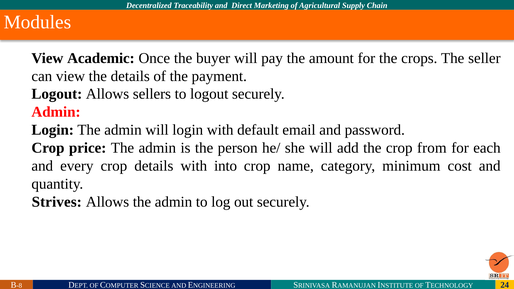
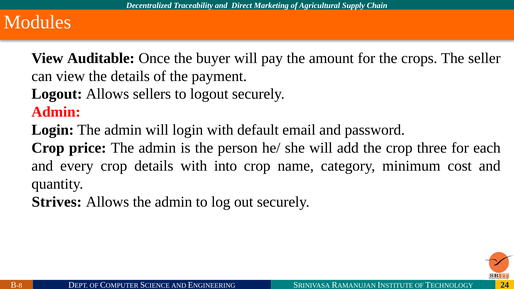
Academic: Academic -> Auditable
from: from -> three
